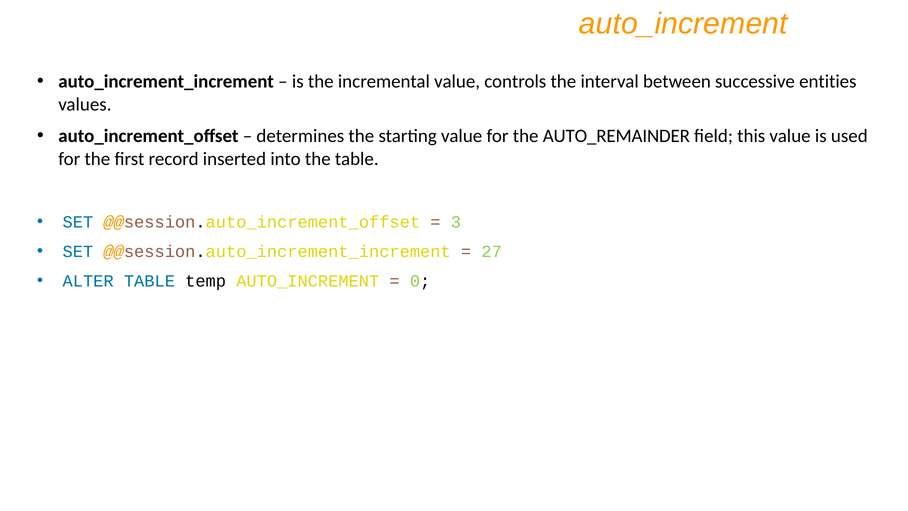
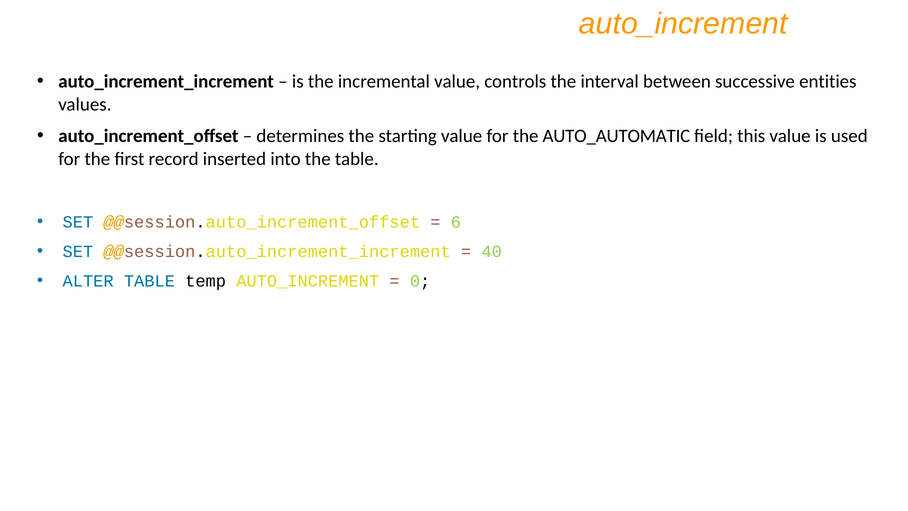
AUTO_REMAINDER: AUTO_REMAINDER -> AUTO_AUTOMATIC
3: 3 -> 6
27: 27 -> 40
